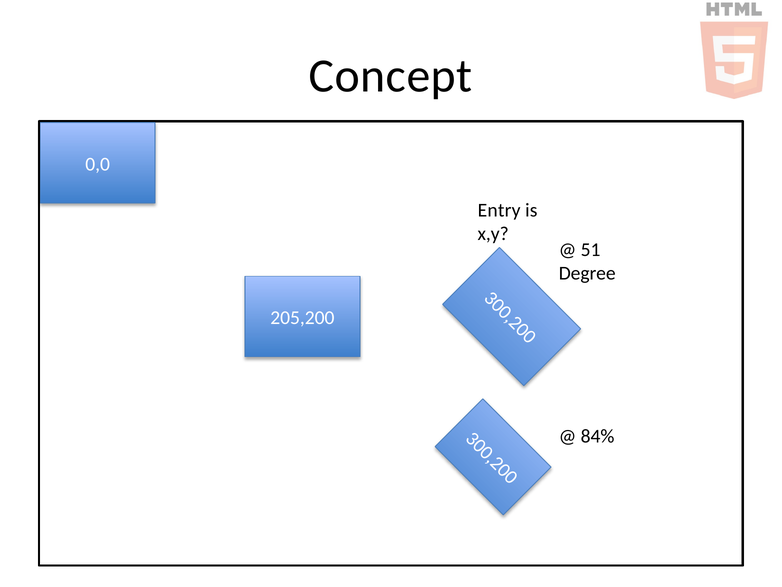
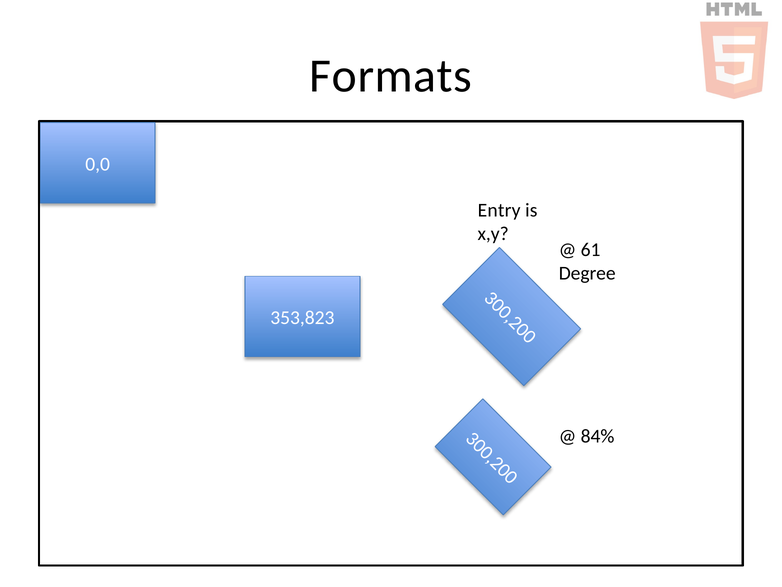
Concept: Concept -> Formats
51: 51 -> 61
205,200: 205,200 -> 353,823
